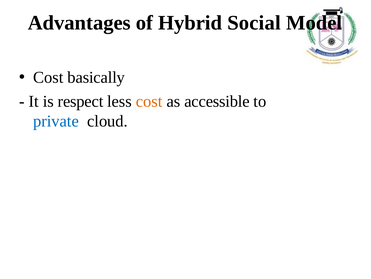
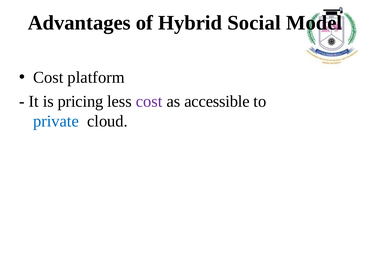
basically: basically -> platform
respect: respect -> pricing
cost at (149, 101) colour: orange -> purple
